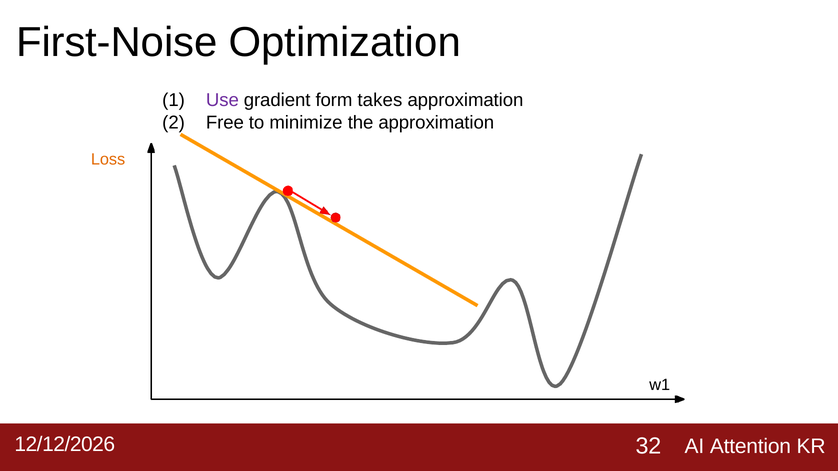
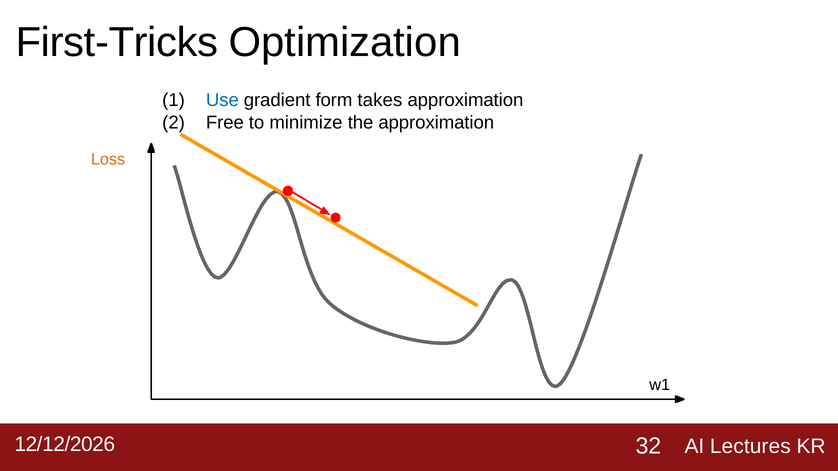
First-Noise: First-Noise -> First-Tricks
Use colour: purple -> blue
Attention: Attention -> Lectures
